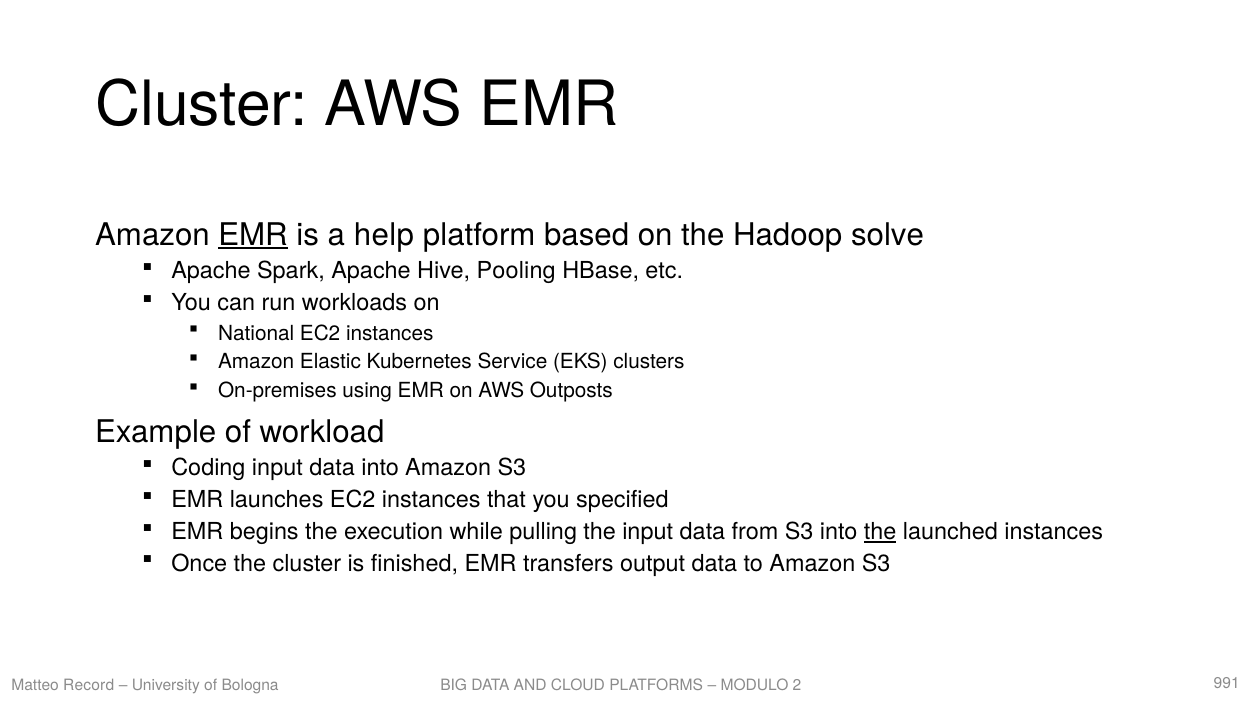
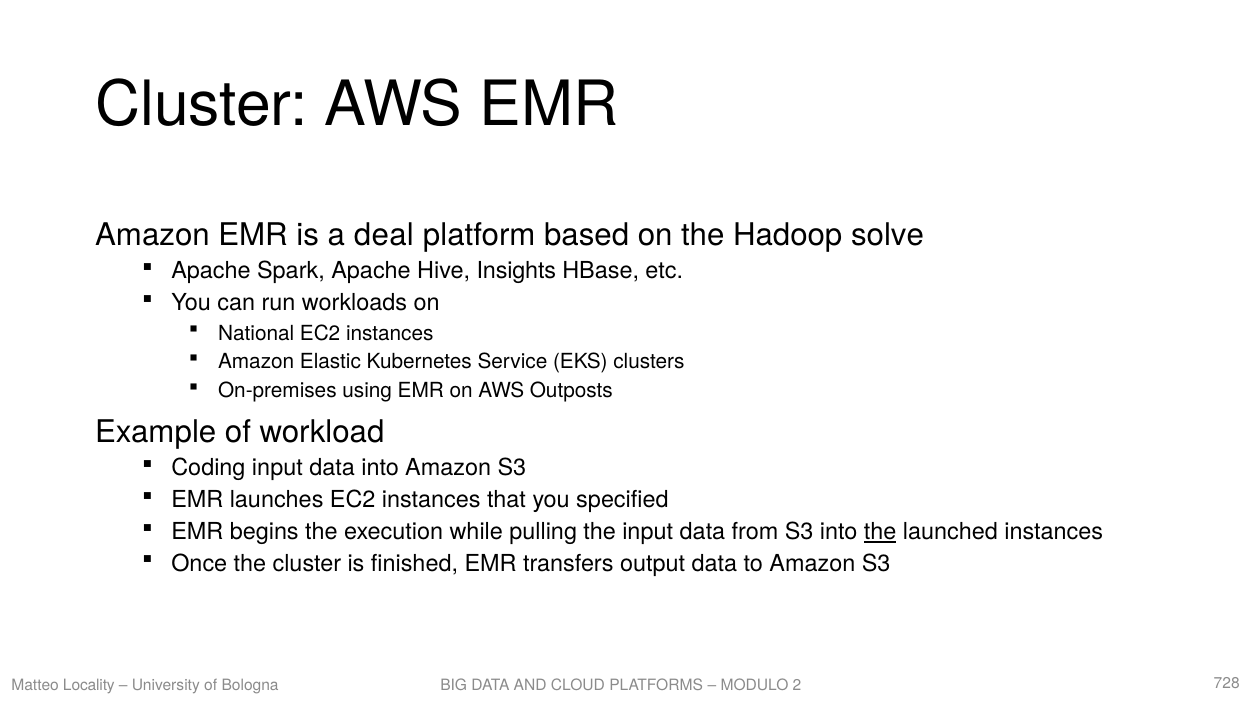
EMR at (253, 235) underline: present -> none
help: help -> deal
Pooling: Pooling -> Insights
Record: Record -> Locality
991: 991 -> 728
